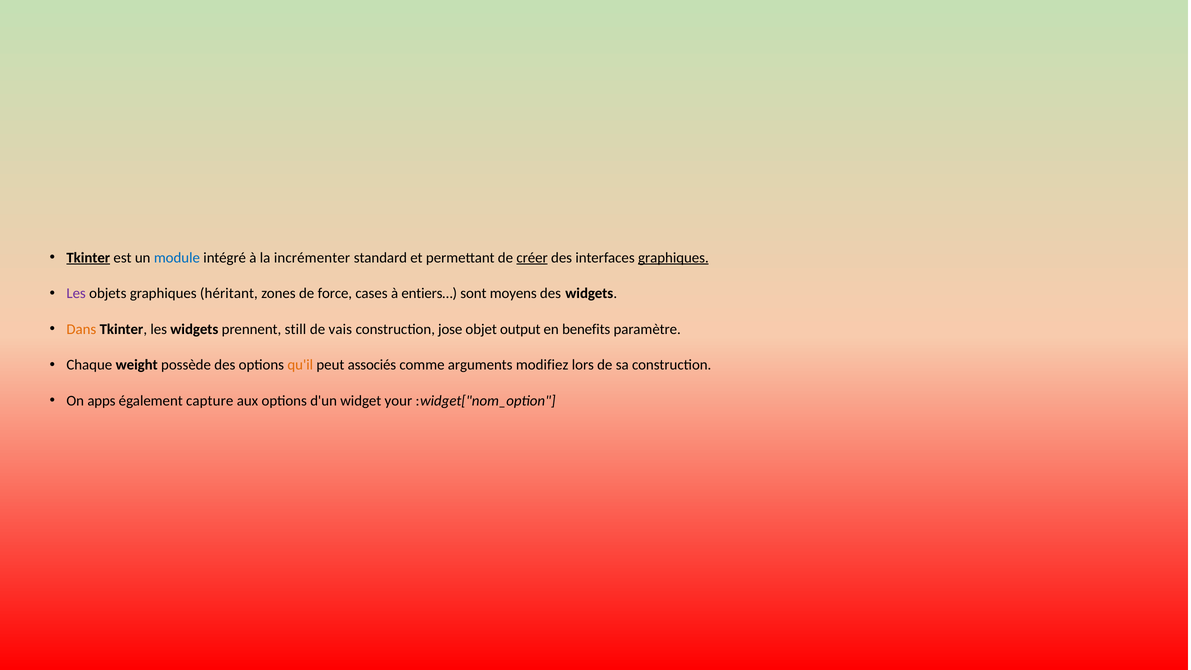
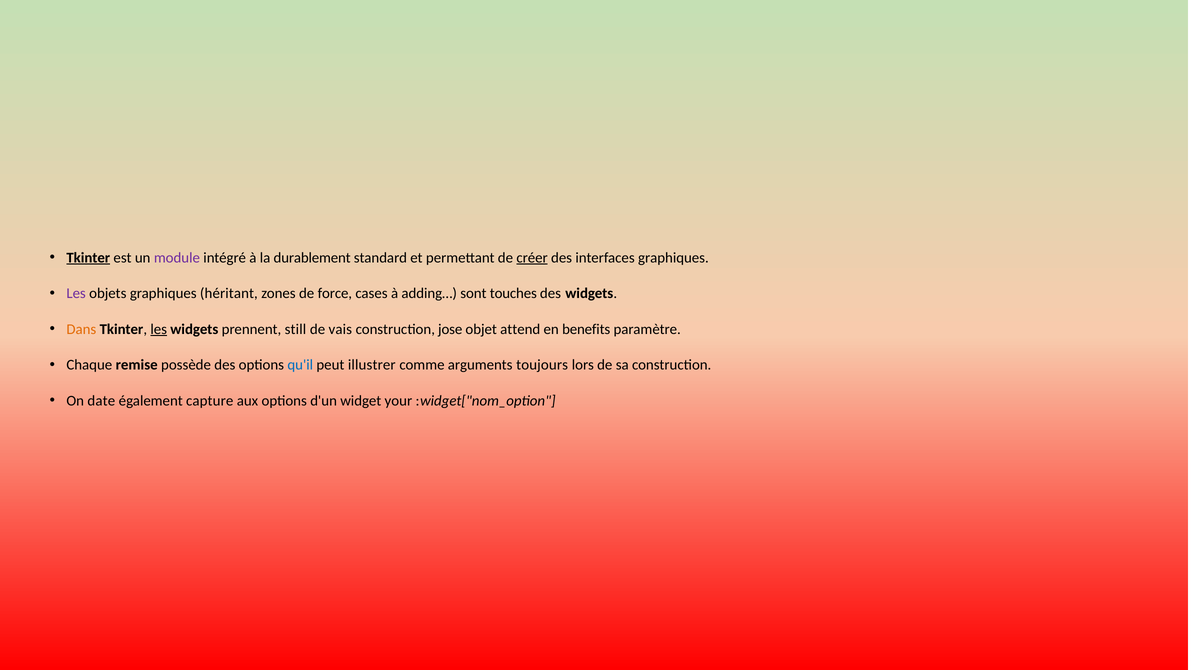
module colour: blue -> purple
incrémenter: incrémenter -> durablement
graphiques at (673, 258) underline: present -> none
entiers…: entiers… -> adding…
moyens: moyens -> touches
les at (159, 329) underline: none -> present
output: output -> attend
weight: weight -> remise
qu'il colour: orange -> blue
associés: associés -> illustrer
modifiez: modifiez -> toujours
apps: apps -> date
